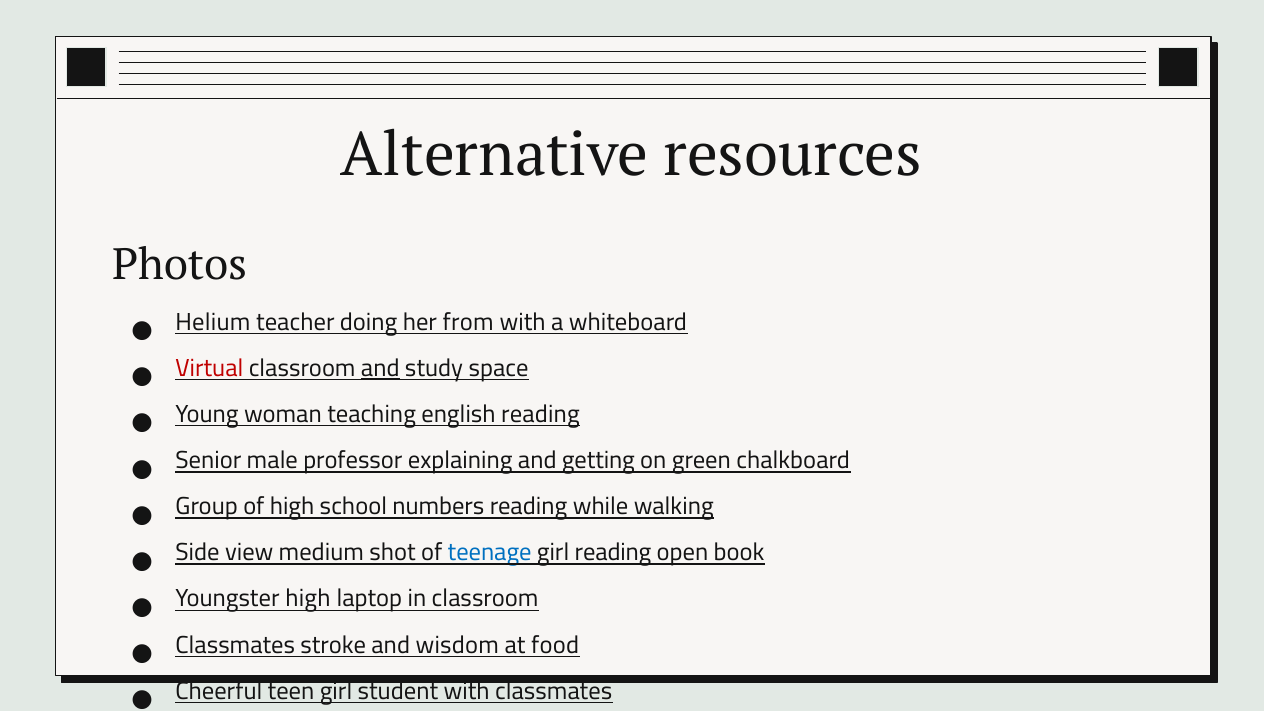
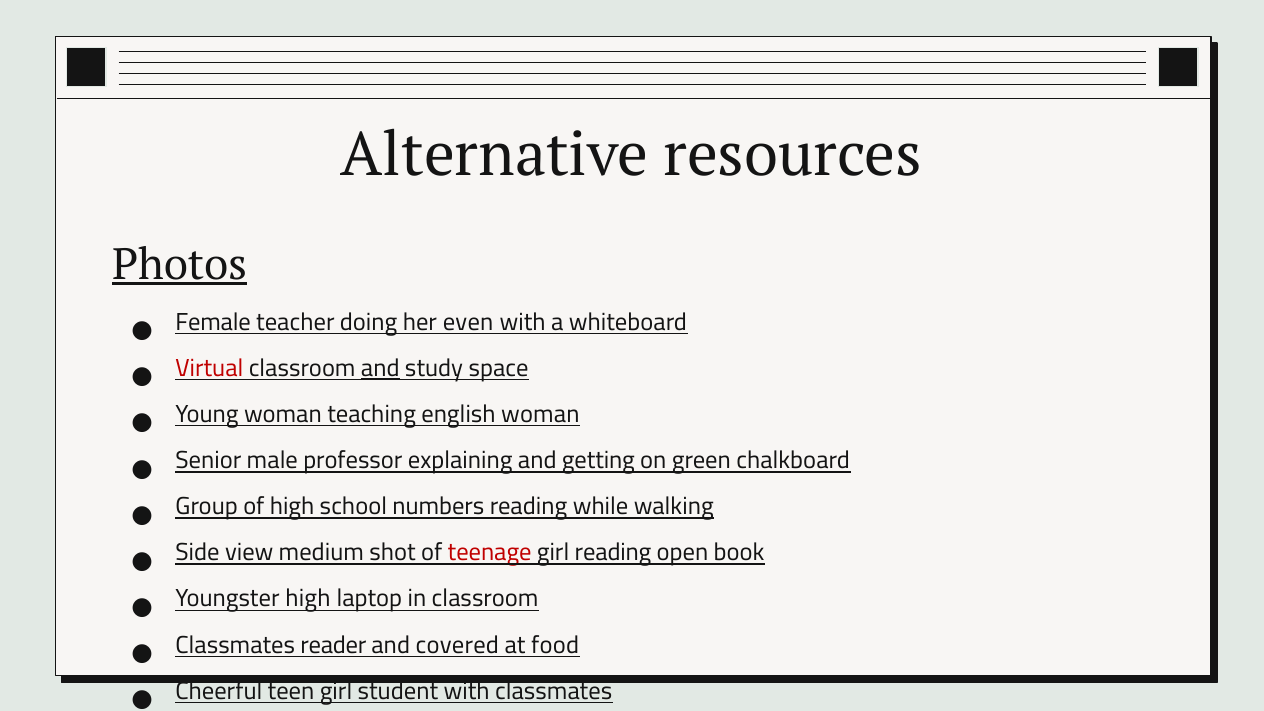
Photos underline: none -> present
Helium: Helium -> Female
from: from -> even
english reading: reading -> woman
teenage colour: blue -> red
stroke: stroke -> reader
wisdom: wisdom -> covered
